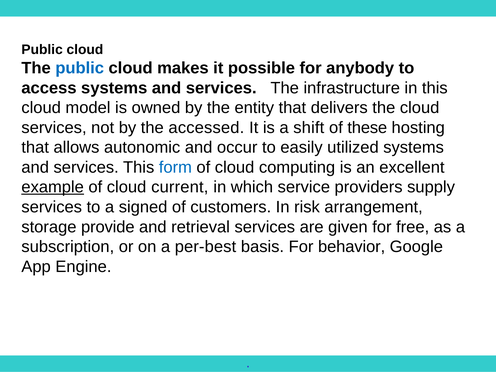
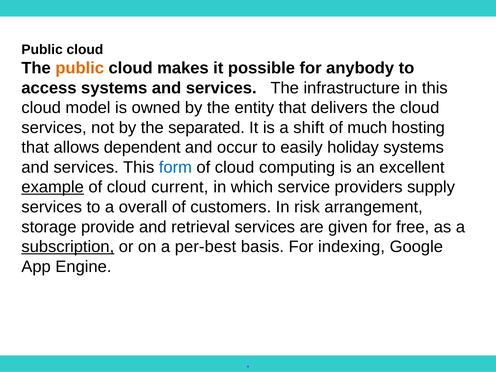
public at (80, 68) colour: blue -> orange
accessed: accessed -> separated
these: these -> much
autonomic: autonomic -> dependent
utilized: utilized -> holiday
signed: signed -> overall
subscription underline: none -> present
behavior: behavior -> indexing
